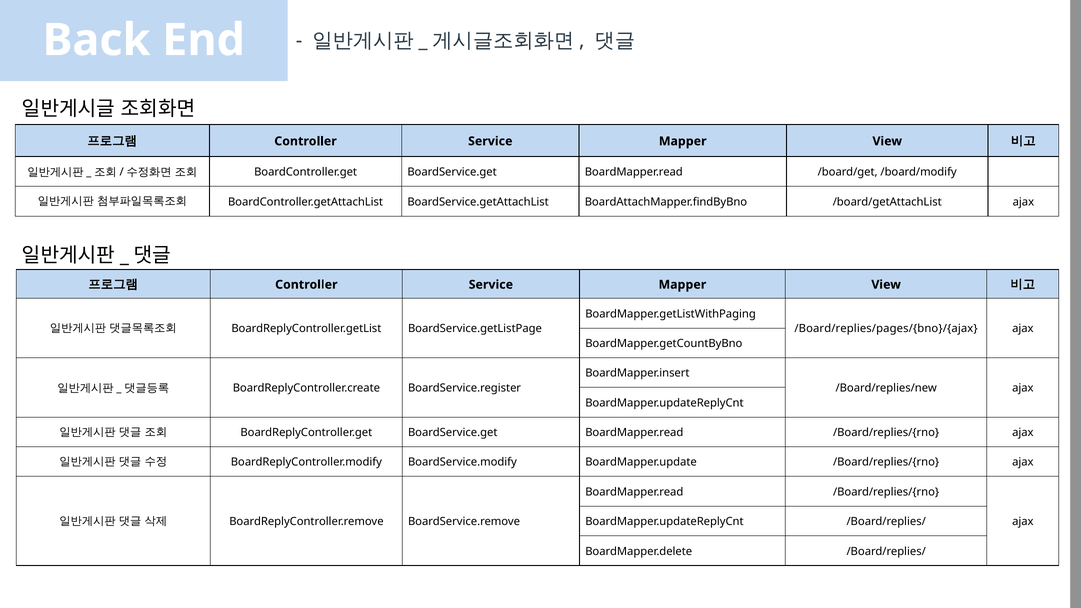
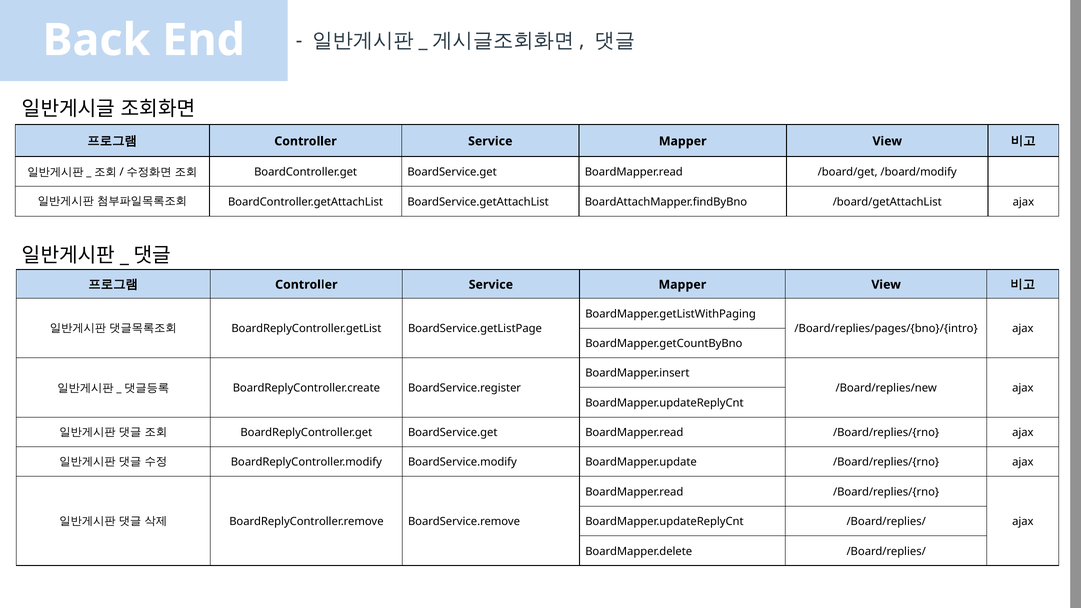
/Board/replies/pages/{bno}/{ajax: /Board/replies/pages/{bno}/{ajax -> /Board/replies/pages/{bno}/{intro
